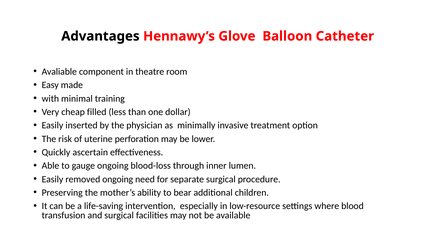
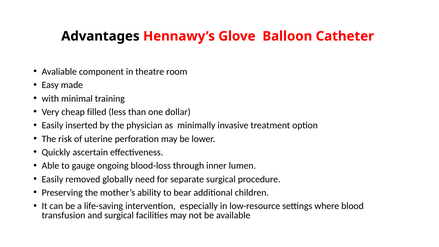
removed ongoing: ongoing -> globally
